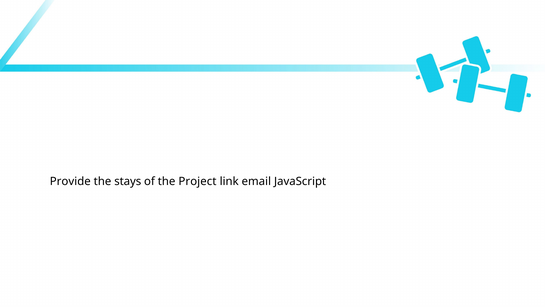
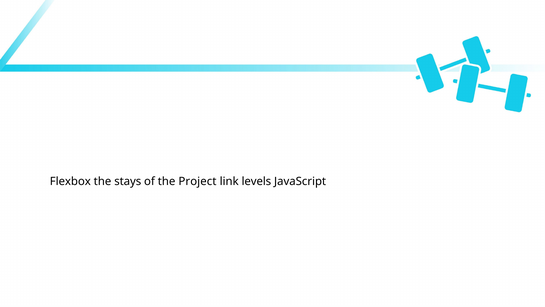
Provide: Provide -> Flexbox
email: email -> levels
